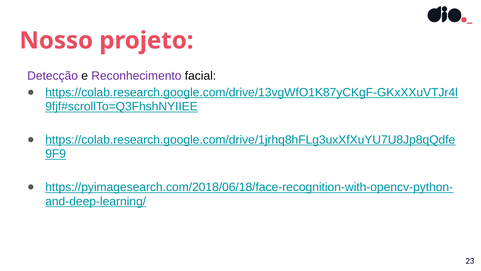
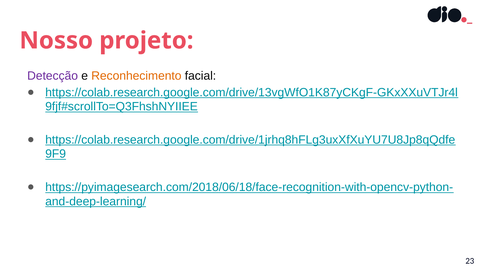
Reconhecimento colour: purple -> orange
